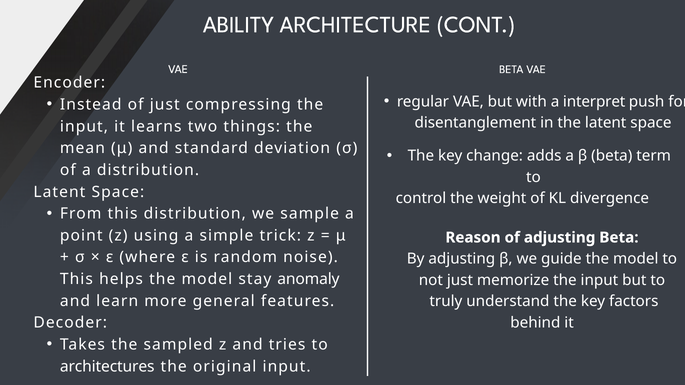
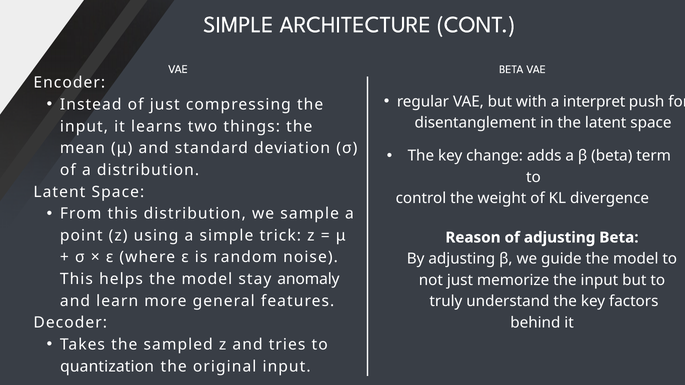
ABILITY at (238, 25): ABILITY -> SIMPLE
architectures: architectures -> quantization
